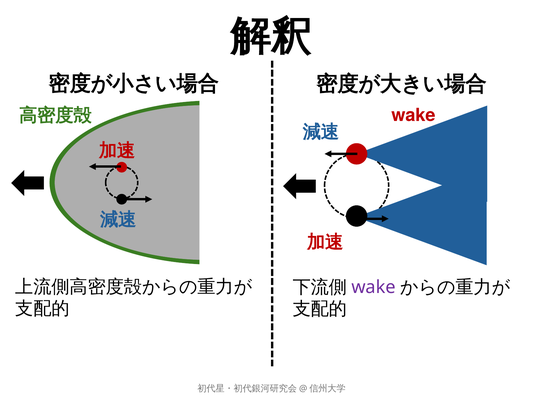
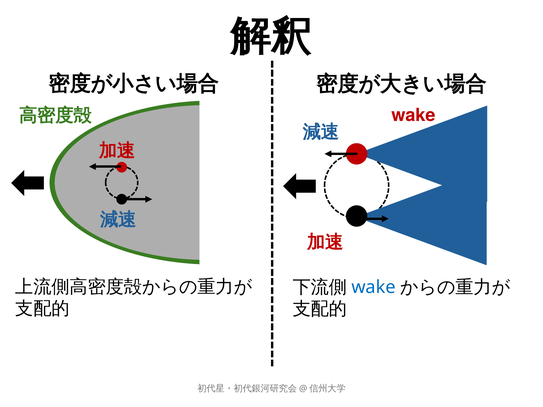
wake at (374, 287) colour: purple -> blue
